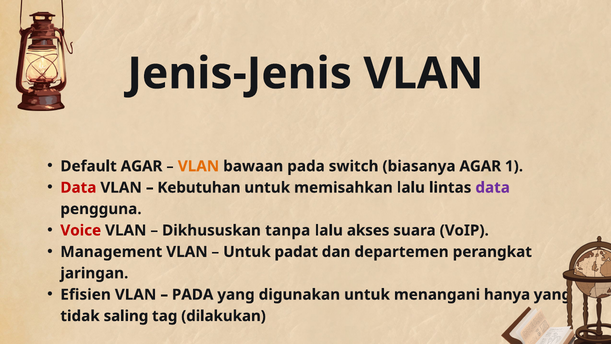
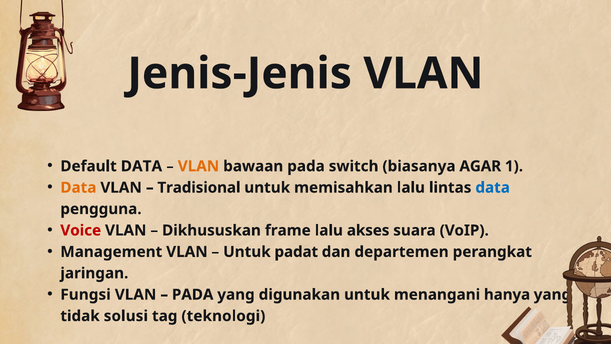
Default AGAR: AGAR -> DATA
Data at (78, 187) colour: red -> orange
Kebutuhan: Kebutuhan -> Tradisional
data at (493, 187) colour: purple -> blue
tanpa: tanpa -> frame
Efisien: Efisien -> Fungsi
saling: saling -> solusi
dilakukan: dilakukan -> teknologi
